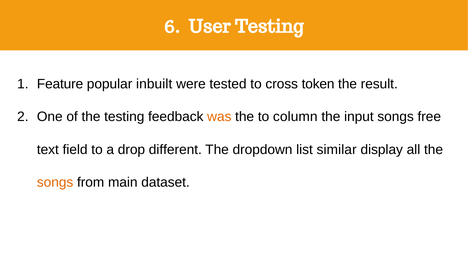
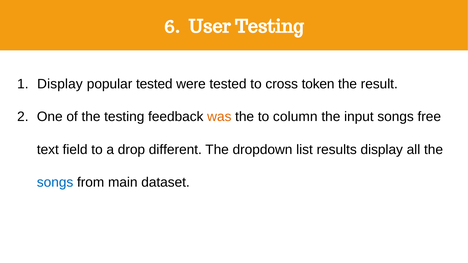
Feature at (60, 84): Feature -> Display
popular inbuilt: inbuilt -> tested
similar: similar -> results
songs at (55, 182) colour: orange -> blue
